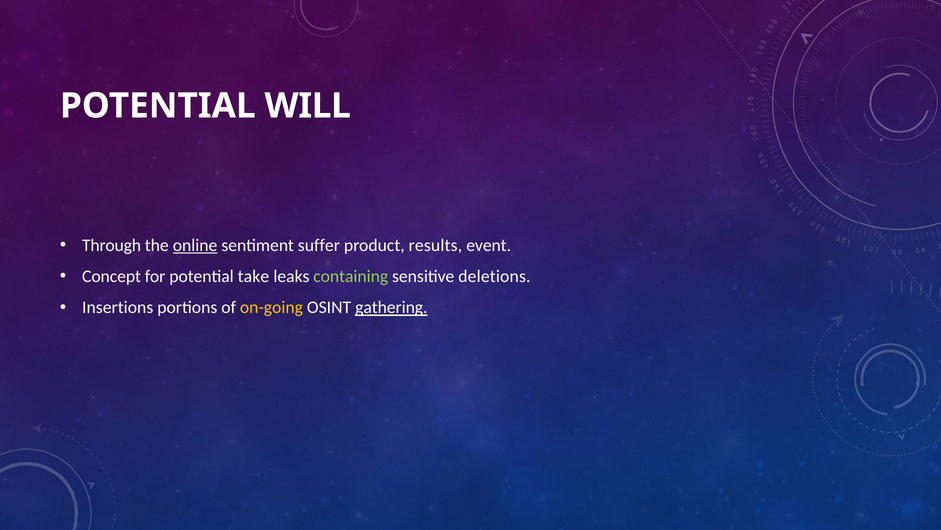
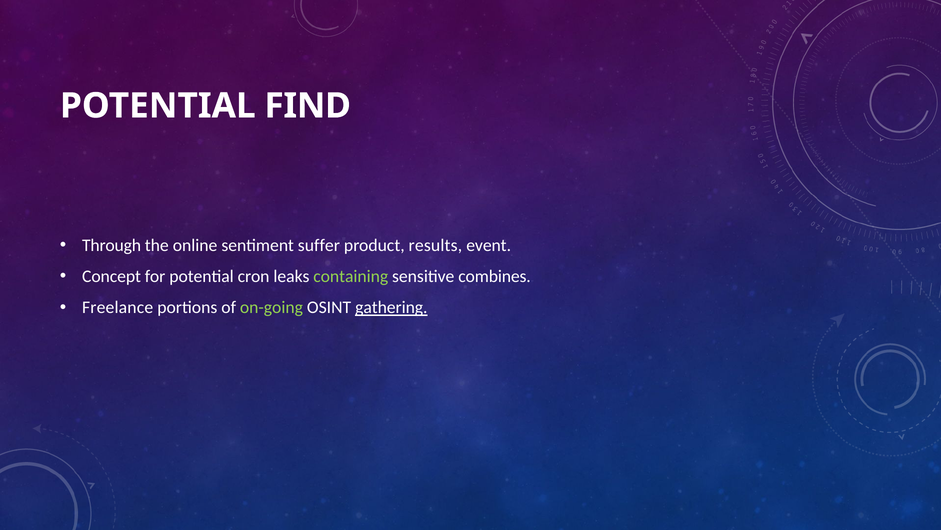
WILL: WILL -> FIND
online underline: present -> none
take: take -> cron
deletions: deletions -> combines
Insertions: Insertions -> Freelance
on-going colour: yellow -> light green
